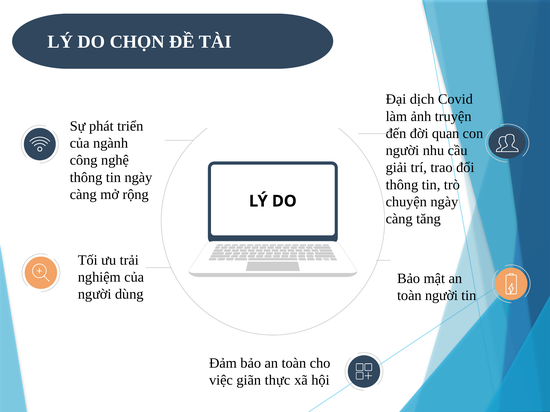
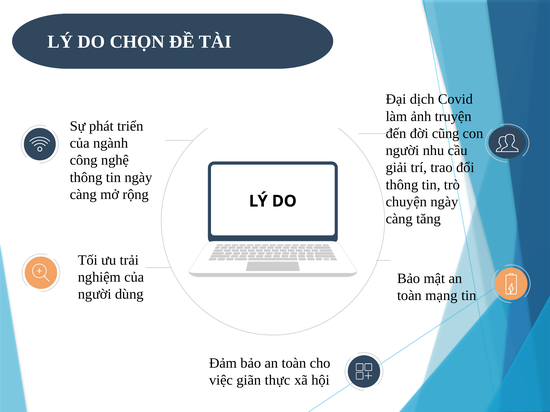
quan: quan -> cũng
toàn người: người -> mạng
